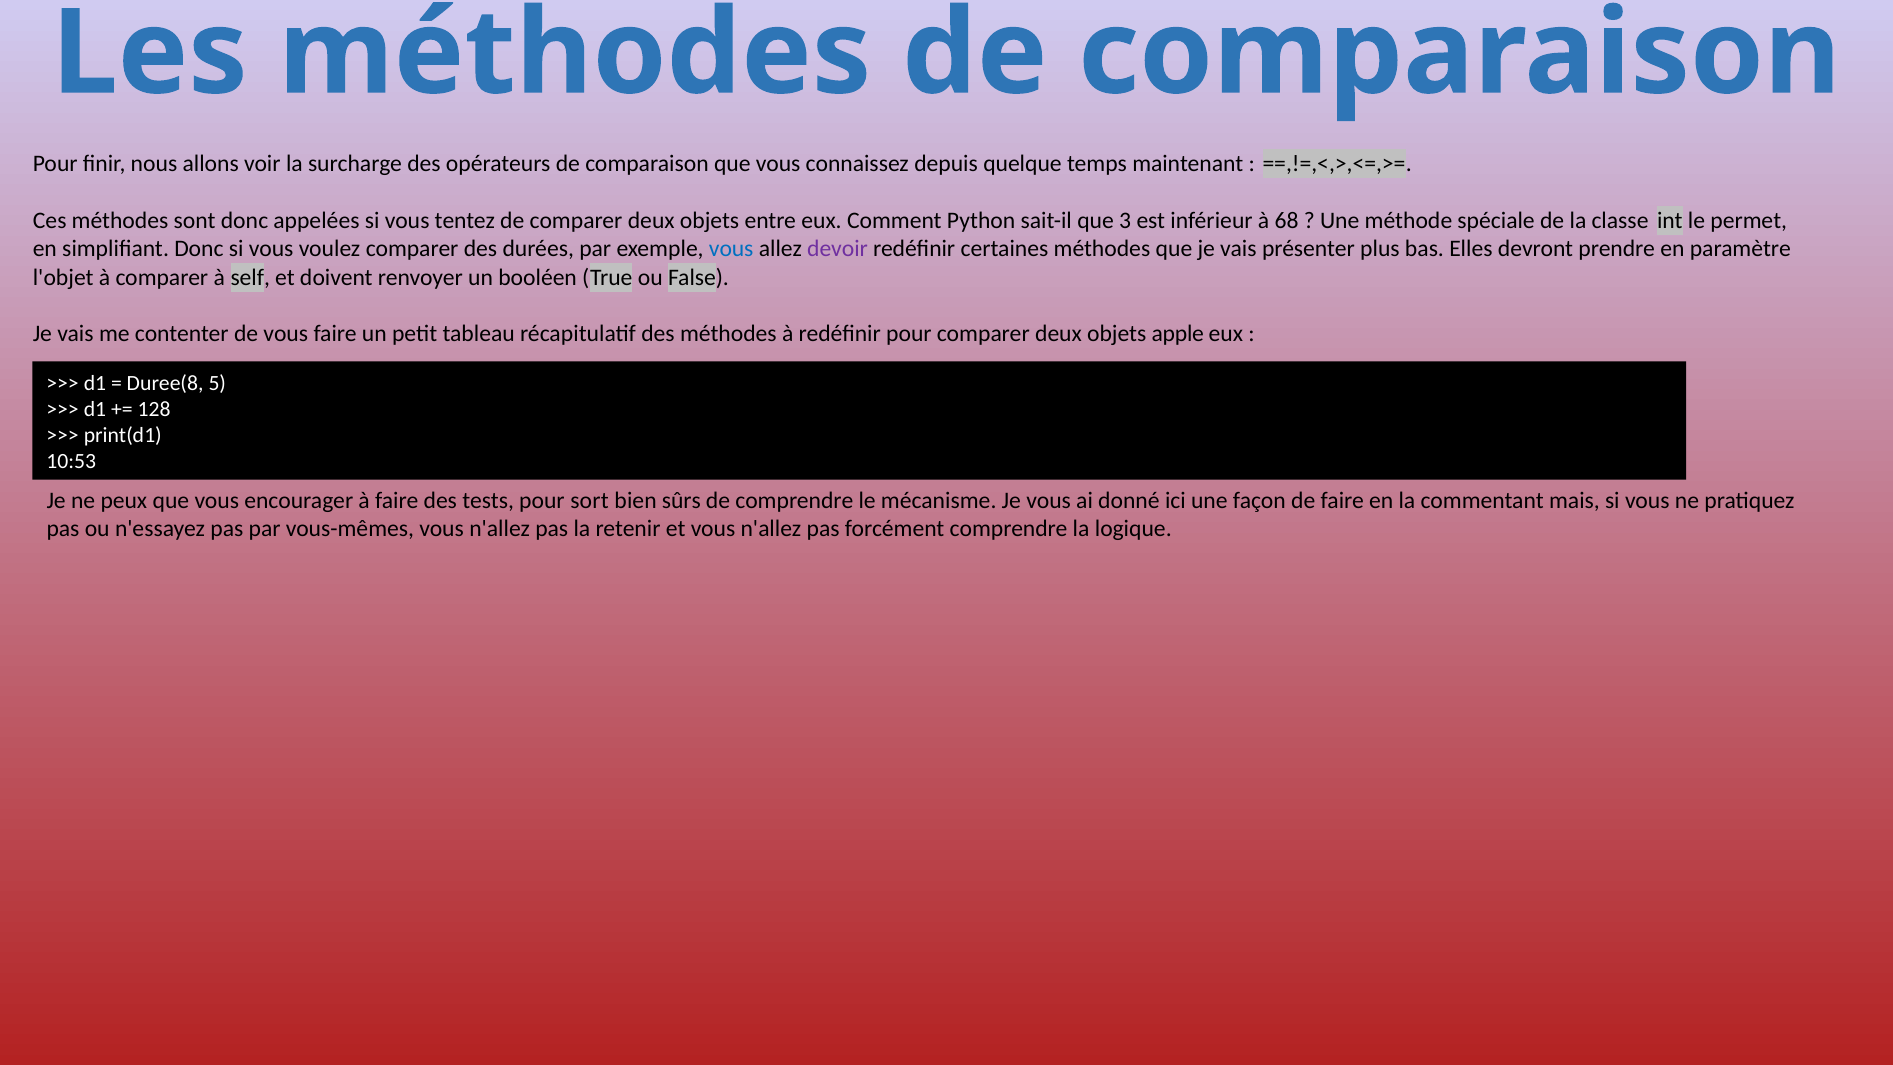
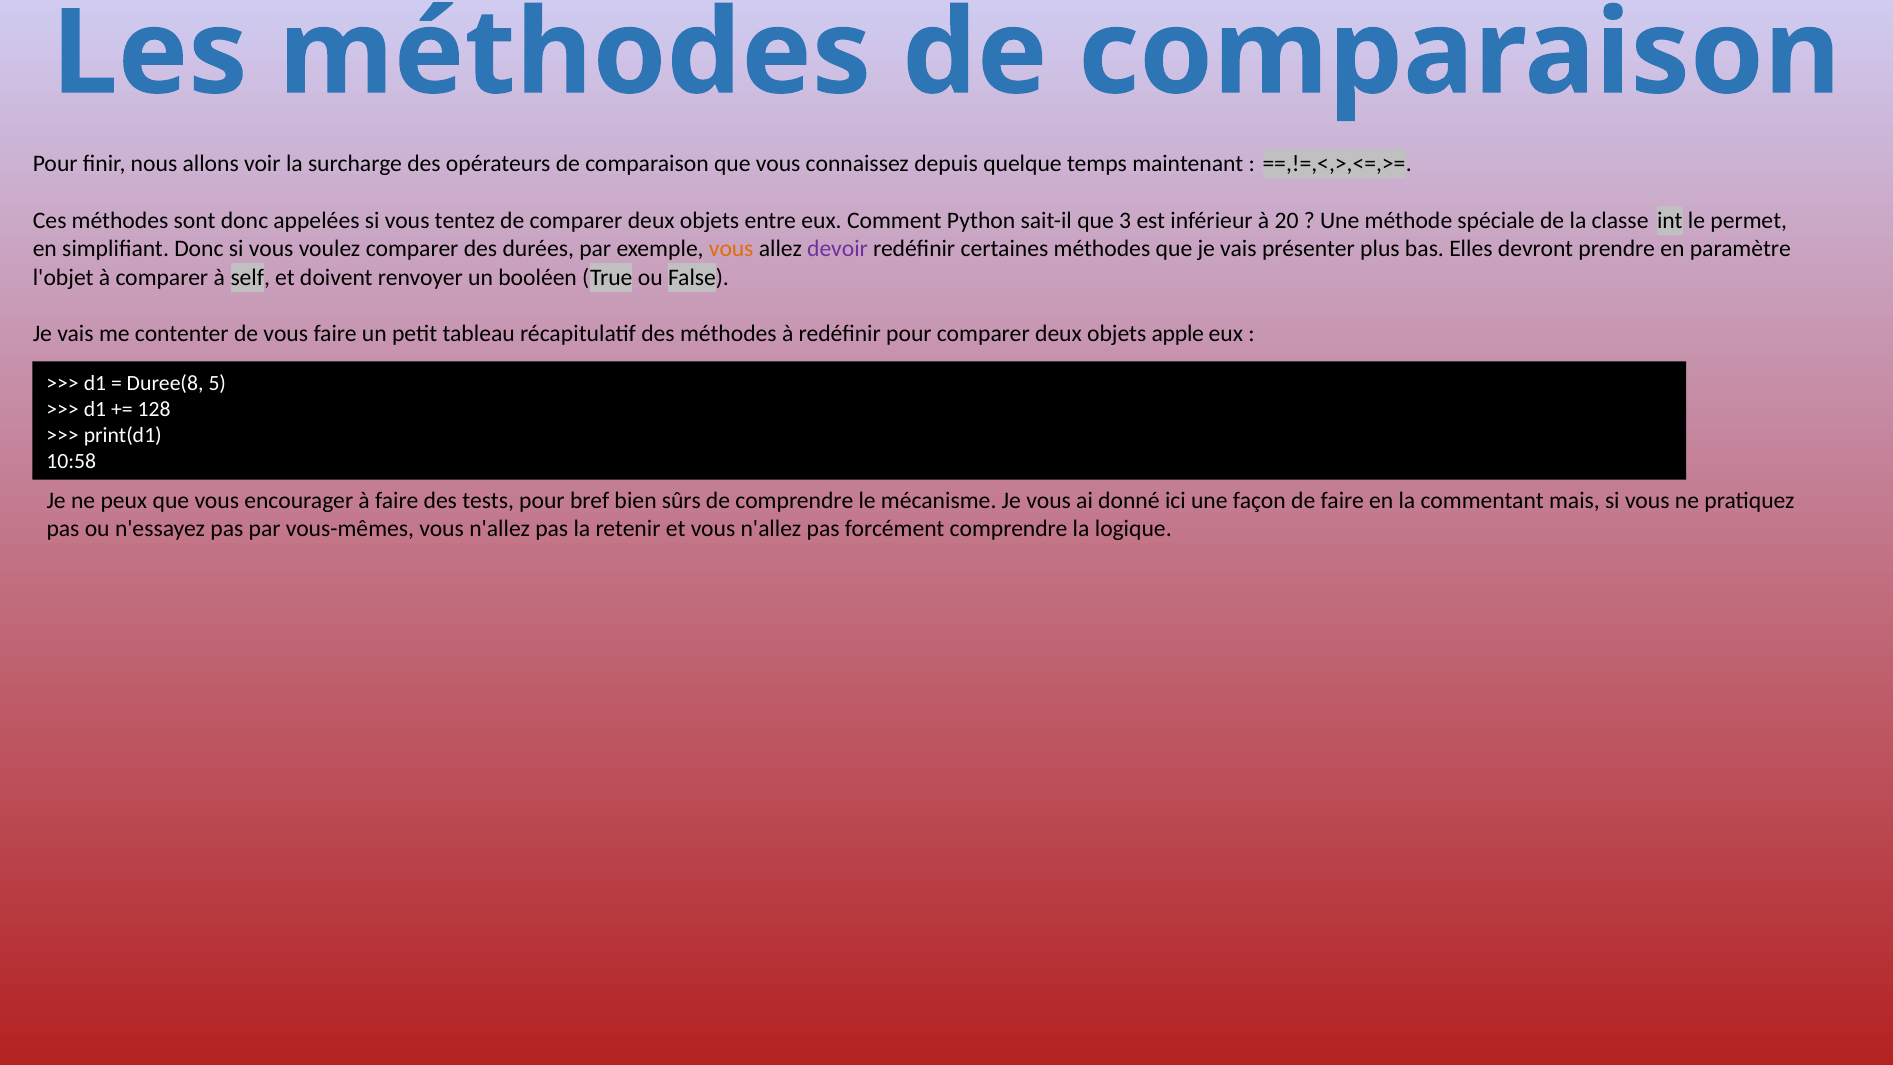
68: 68 -> 20
vous at (731, 249) colour: blue -> orange
10:53: 10:53 -> 10:58
sort: sort -> bref
